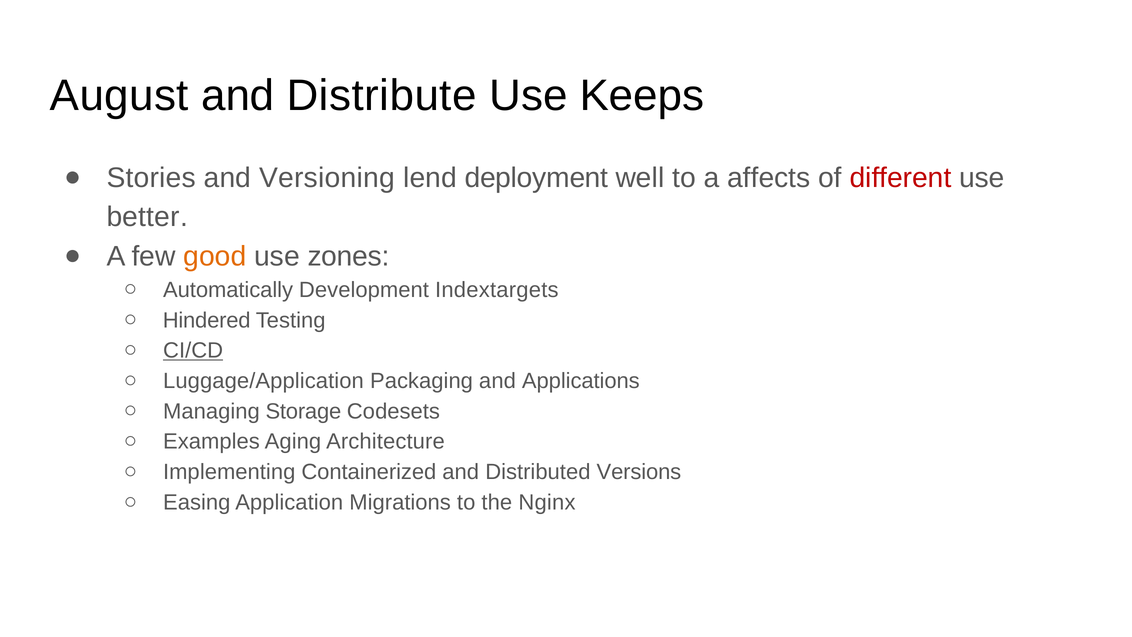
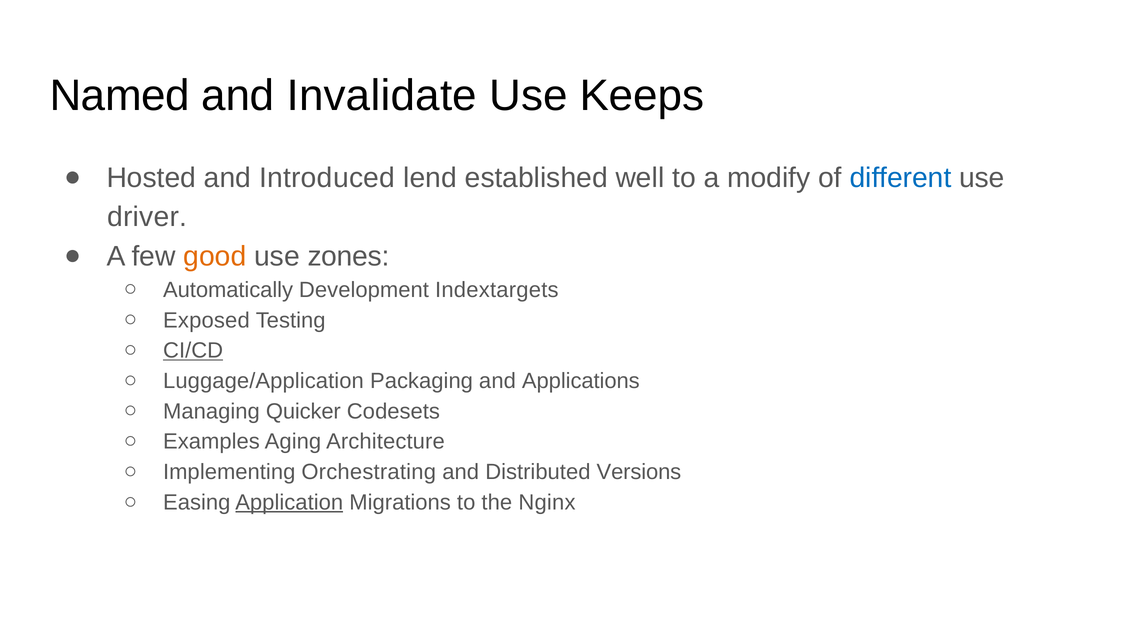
August: August -> Named
Distribute: Distribute -> Invalidate
Stories: Stories -> Hosted
Versioning: Versioning -> Introduced
deployment: deployment -> established
affects: affects -> modify
different colour: red -> blue
better: better -> driver
Hindered: Hindered -> Exposed
Storage: Storage -> Quicker
Containerized: Containerized -> Orchestrating
Application underline: none -> present
